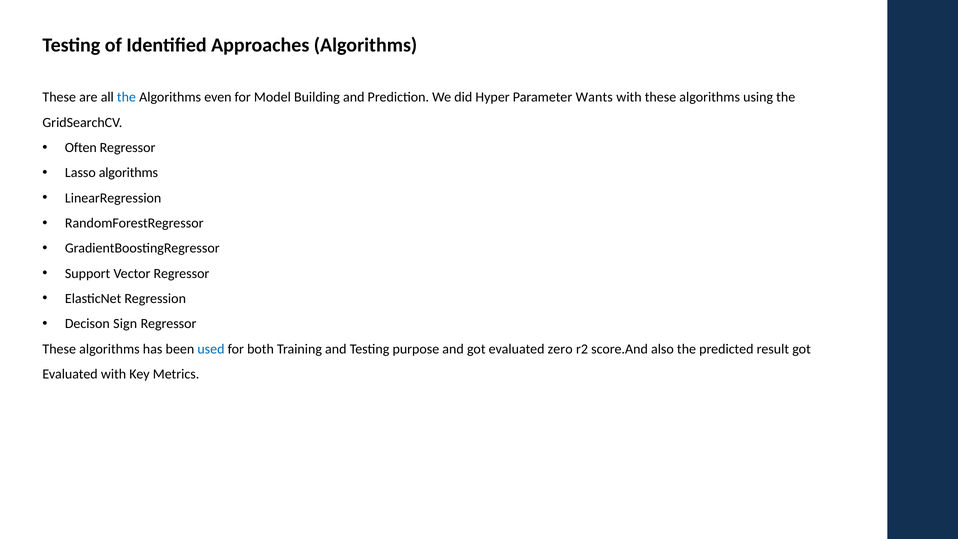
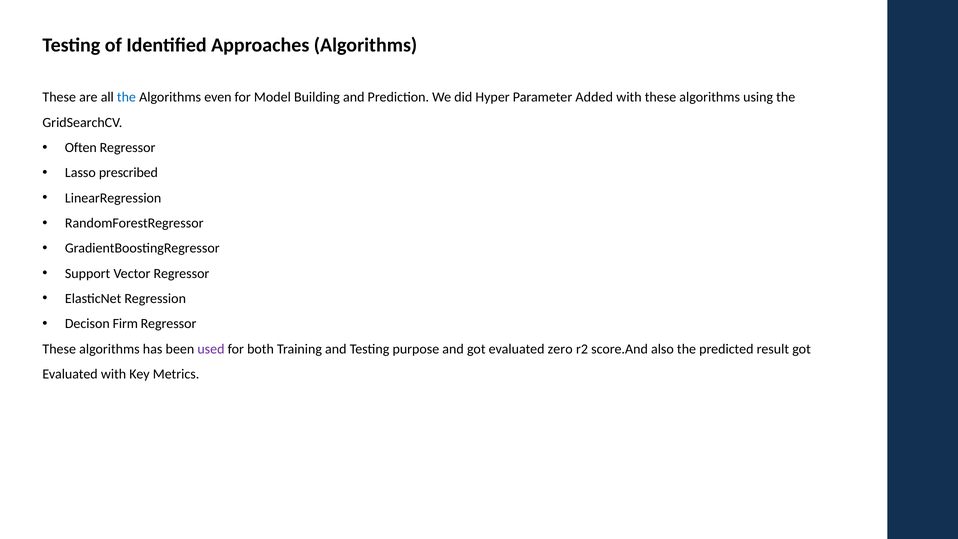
Wants: Wants -> Added
Lasso algorithms: algorithms -> prescribed
Sign: Sign -> Firm
used colour: blue -> purple
